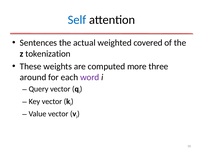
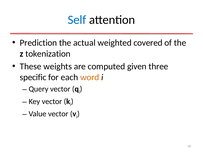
Sentences: Sentences -> Prediction
more: more -> given
around: around -> specific
word colour: purple -> orange
